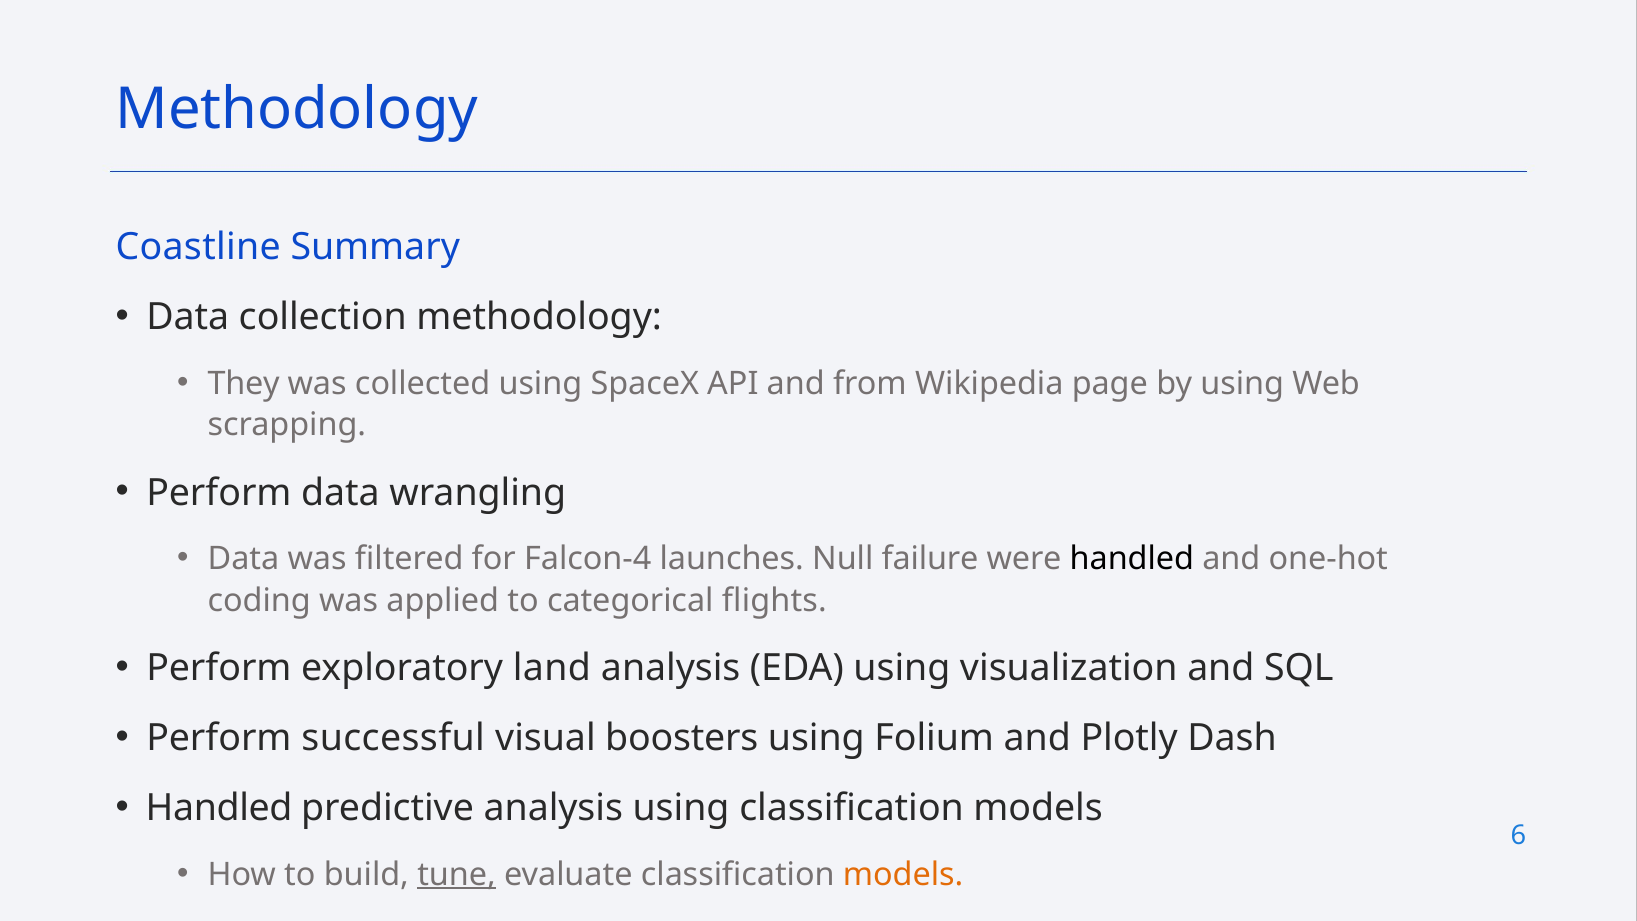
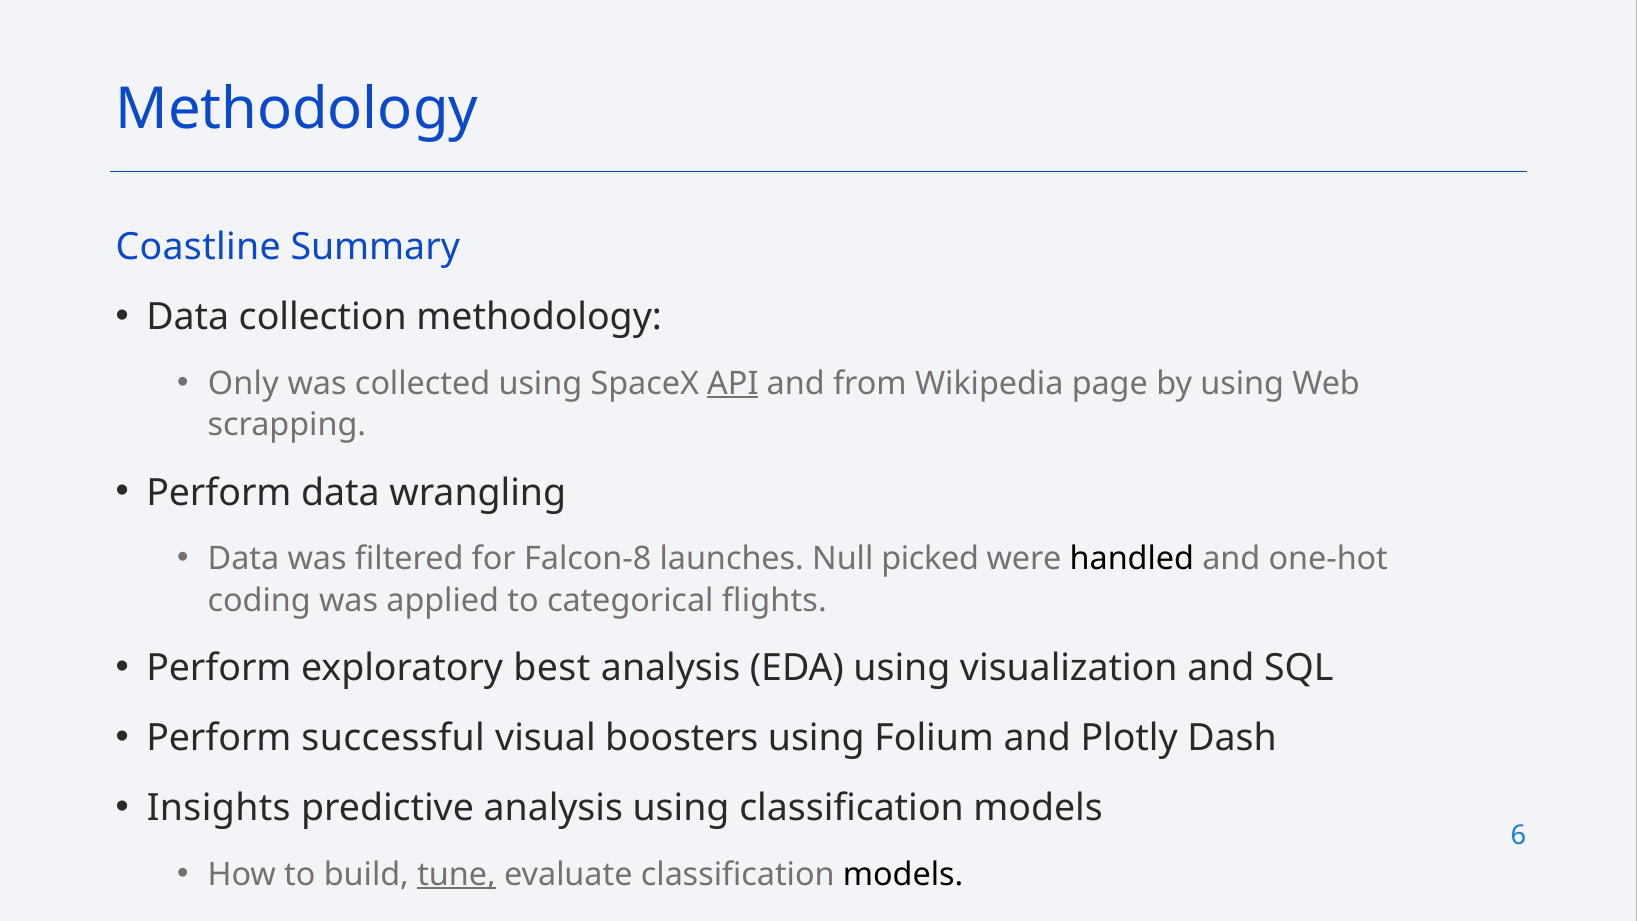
They: They -> Only
API underline: none -> present
Falcon-4: Falcon-4 -> Falcon-8
failure: failure -> picked
land: land -> best
Handled at (219, 808): Handled -> Insights
models at (903, 874) colour: orange -> black
